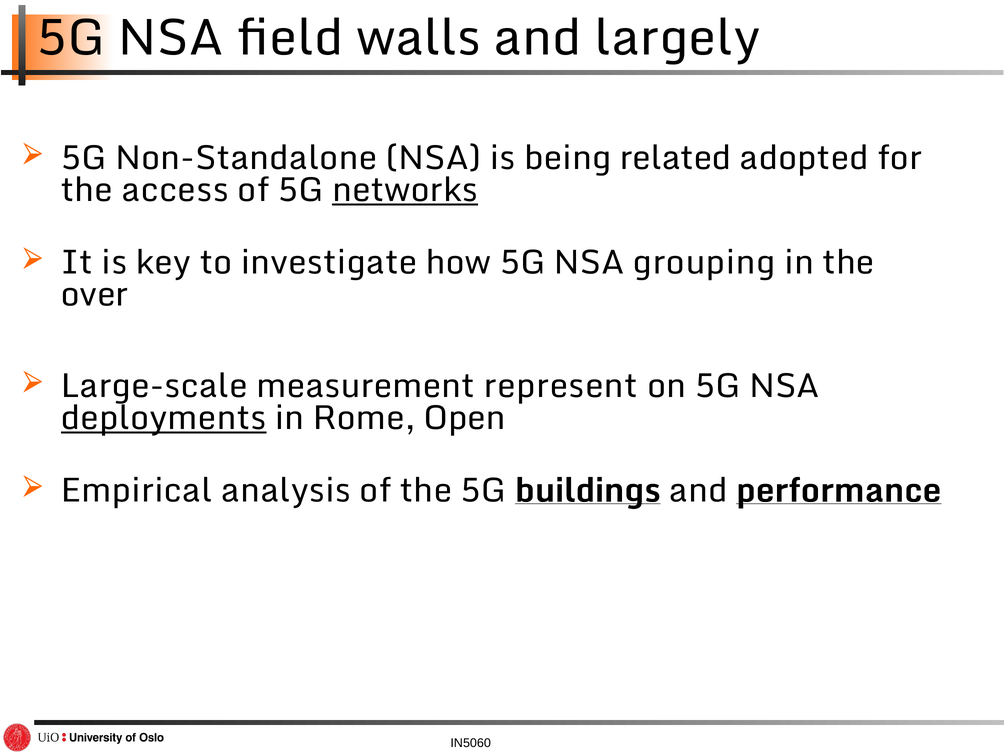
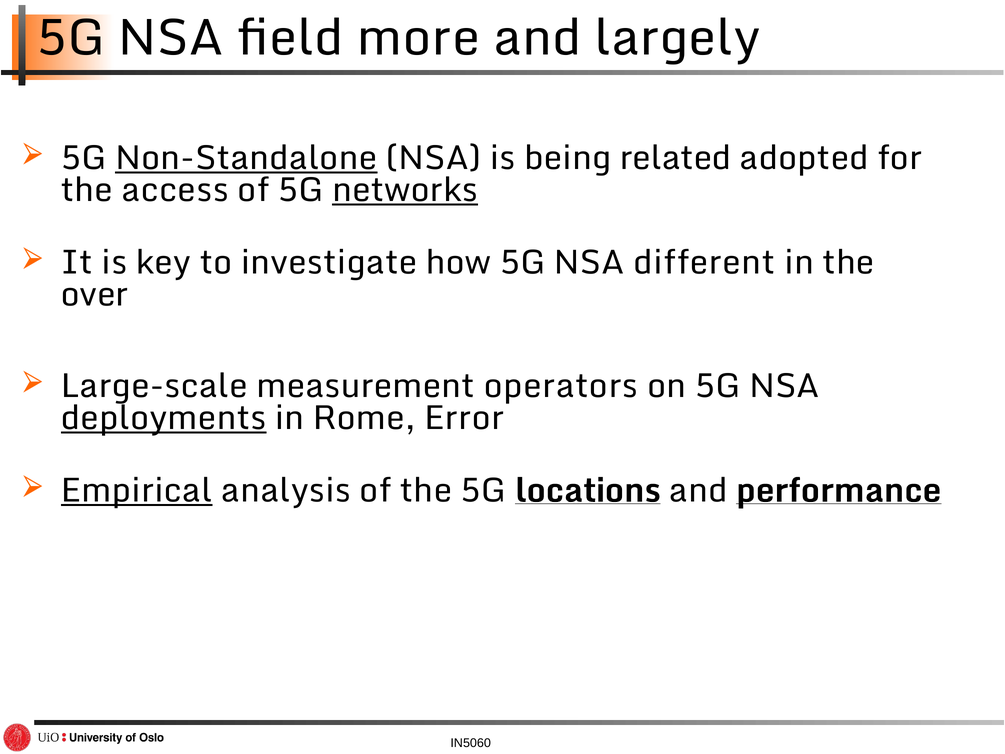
walls: walls -> more
Non-Standalone underline: none -> present
grouping: grouping -> different
represent: represent -> operators
Open: Open -> Error
Empirical underline: none -> present
buildings: buildings -> locations
